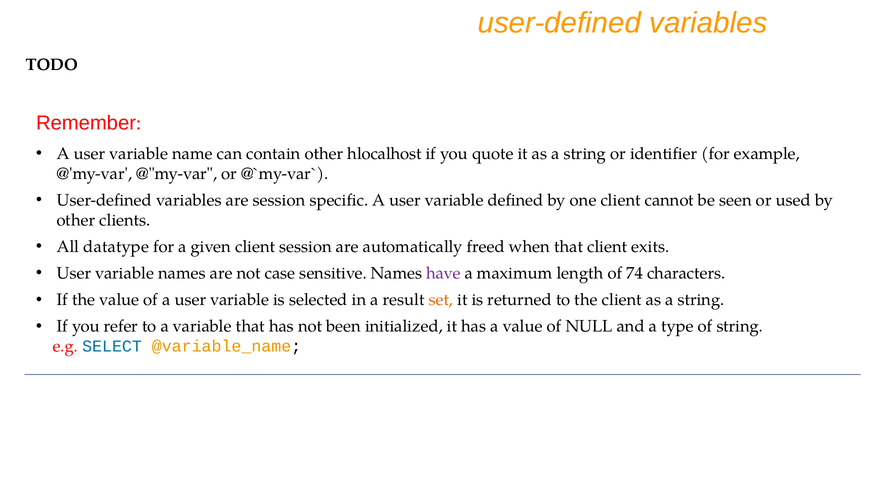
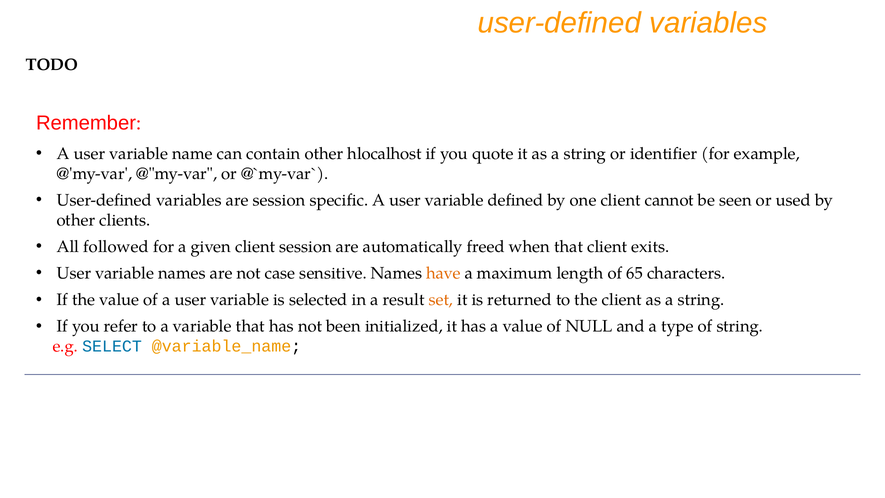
datatype: datatype -> followed
have colour: purple -> orange
74: 74 -> 65
